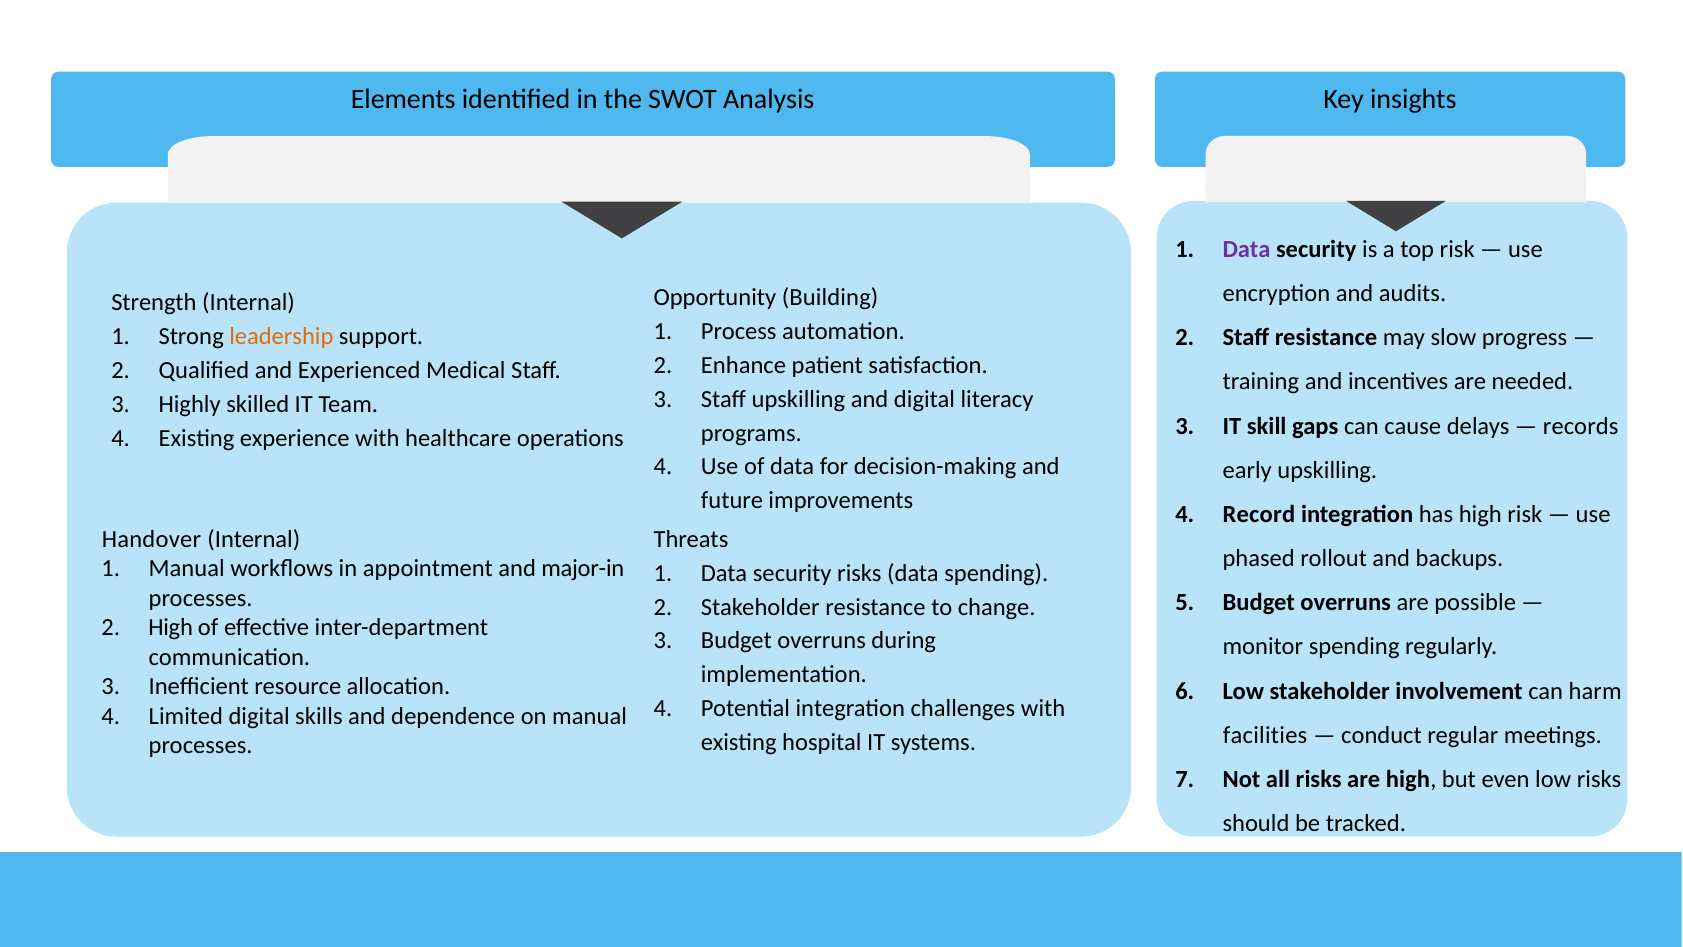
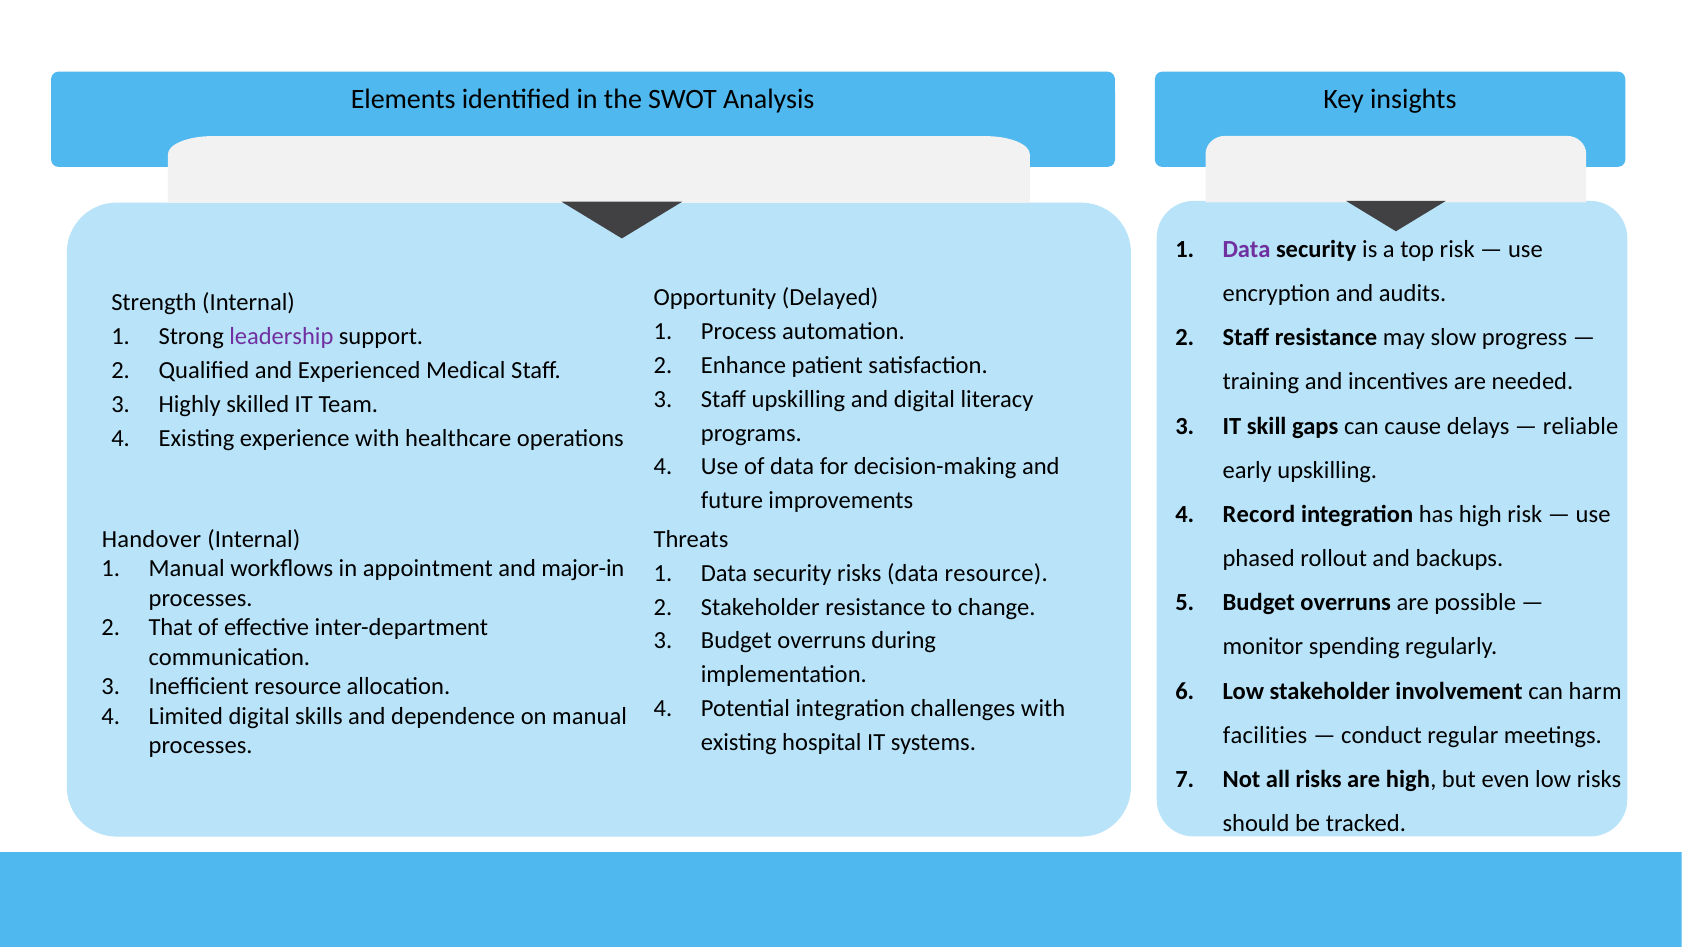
Building: Building -> Delayed
leadership colour: orange -> purple
records: records -> reliable
data spending: spending -> resource
High at (171, 627): High -> That
